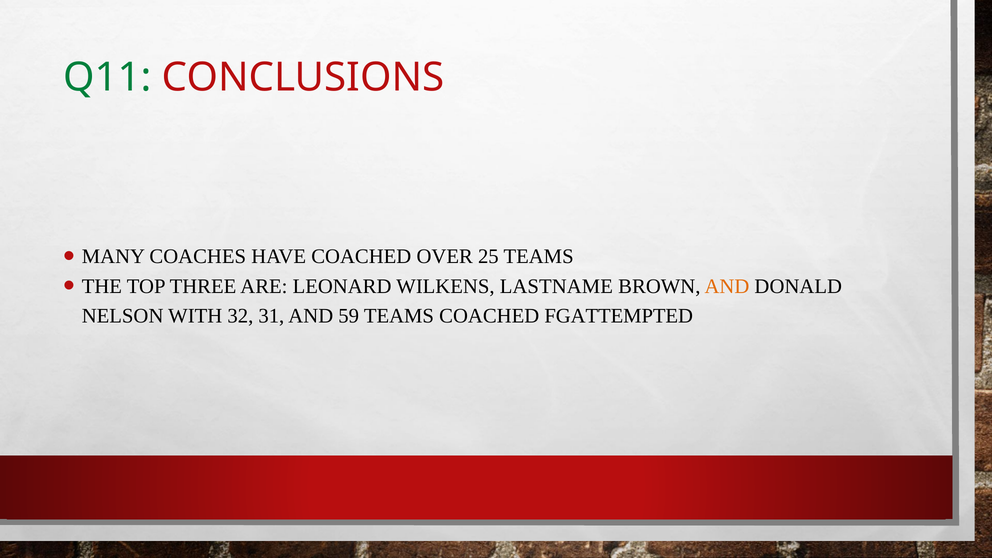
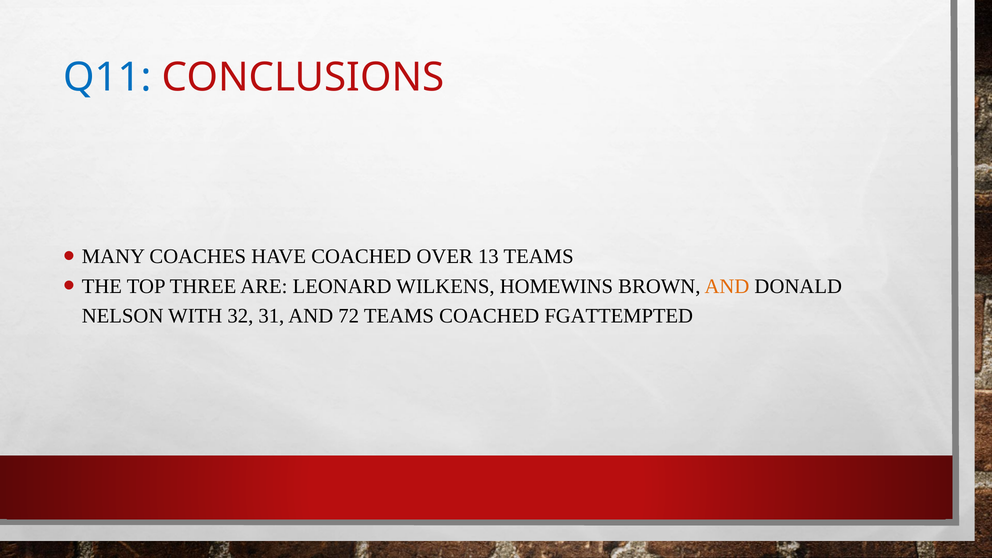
Q11 colour: green -> blue
25: 25 -> 13
LASTNAME: LASTNAME -> HOMEWINS
59: 59 -> 72
